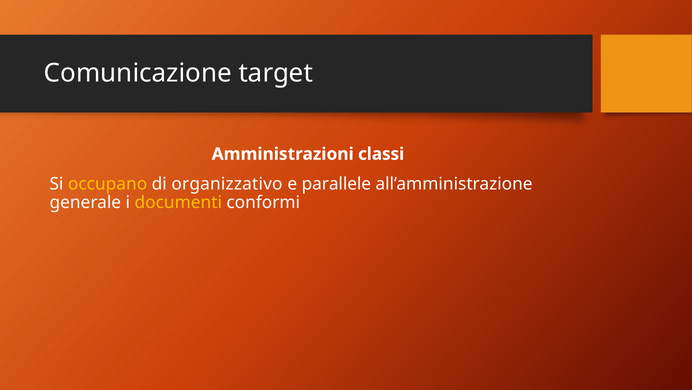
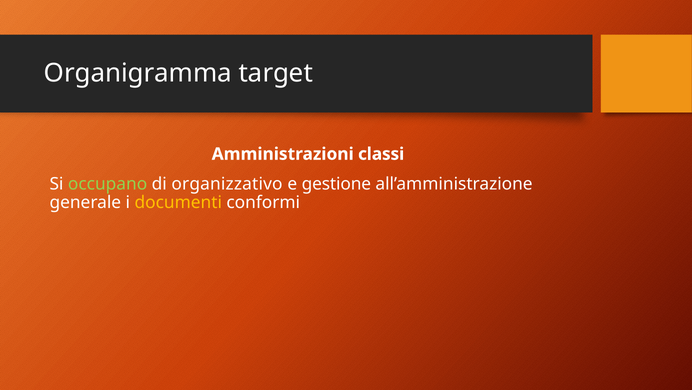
Comunicazione: Comunicazione -> Organigramma
occupano colour: yellow -> light green
parallele: parallele -> gestione
